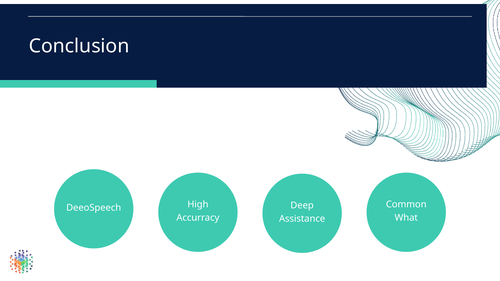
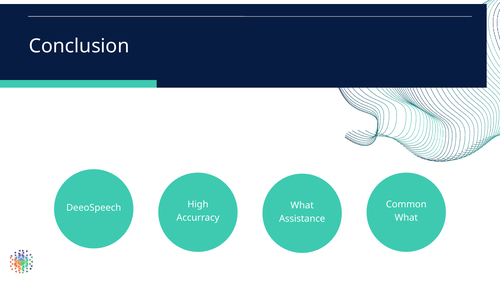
Deep at (302, 206): Deep -> What
